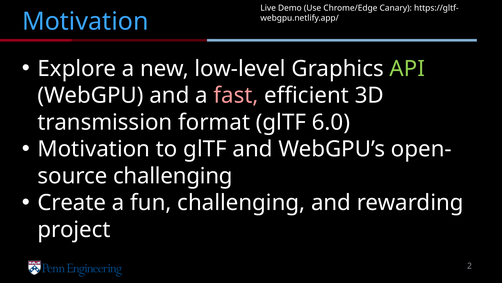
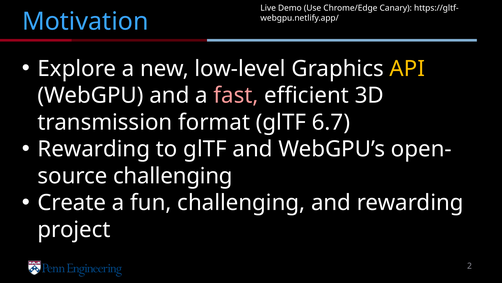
API colour: light green -> yellow
6.0: 6.0 -> 6.7
Motivation at (94, 149): Motivation -> Rewarding
